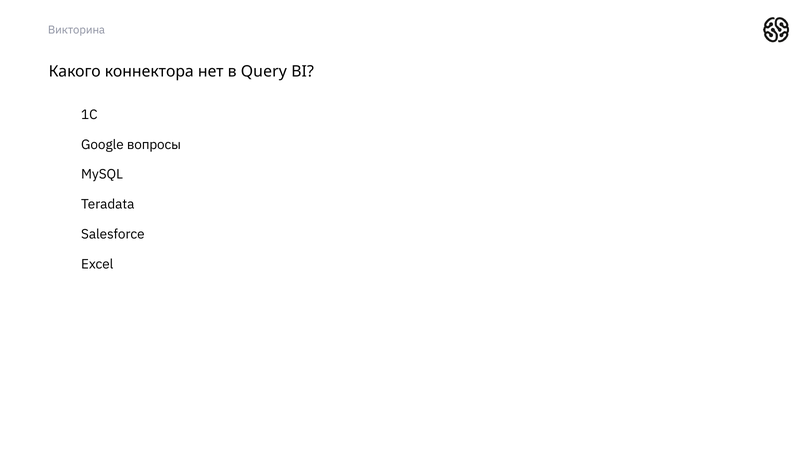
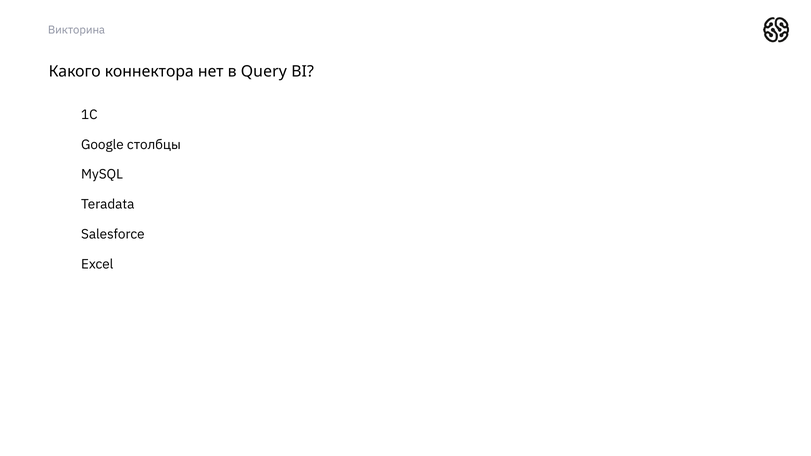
вопросы: вопросы -> столбцы
